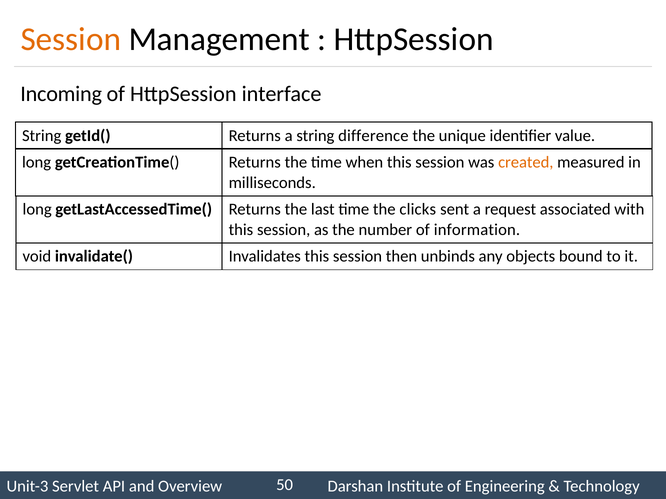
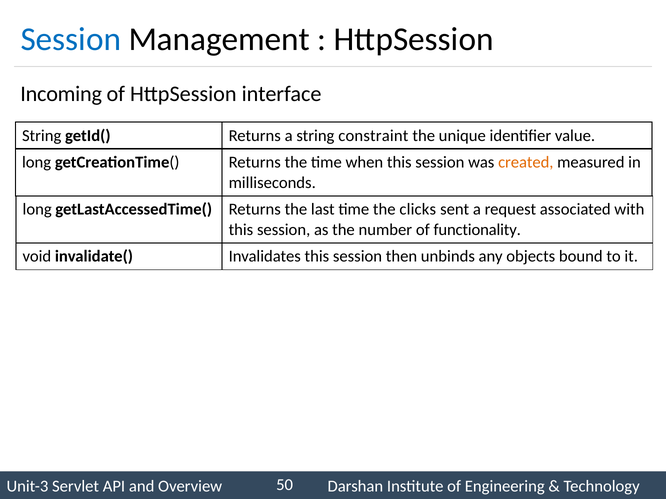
Session at (71, 39) colour: orange -> blue
difference: difference -> constraint
information: information -> functionality
